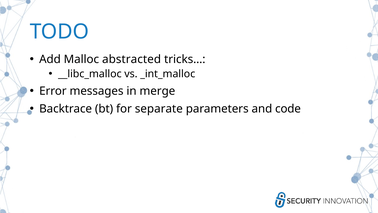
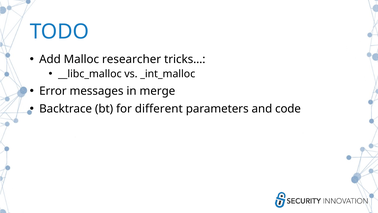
abstracted: abstracted -> researcher
separate: separate -> different
